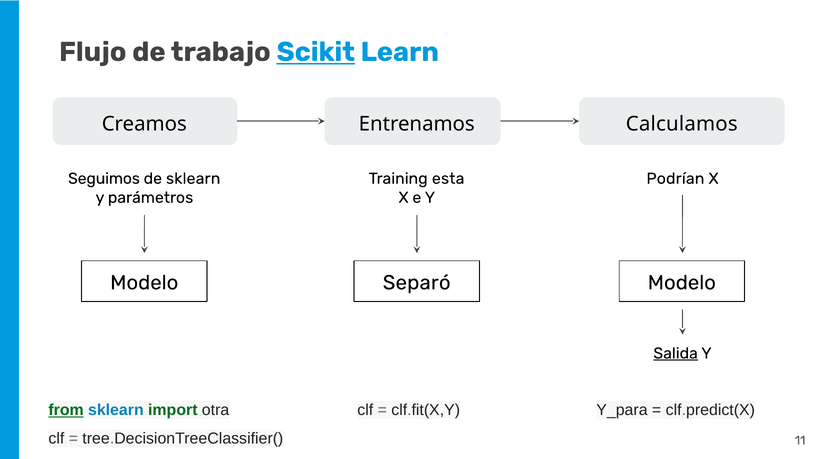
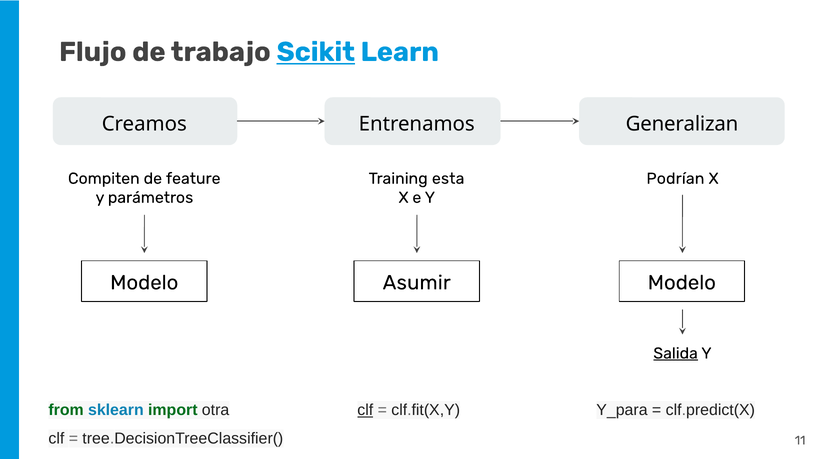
Calculamos: Calculamos -> Generalizan
Seguimos: Seguimos -> Compiten
de sklearn: sklearn -> feature
Separó: Separó -> Asumir
from underline: present -> none
clf at (365, 411) underline: none -> present
